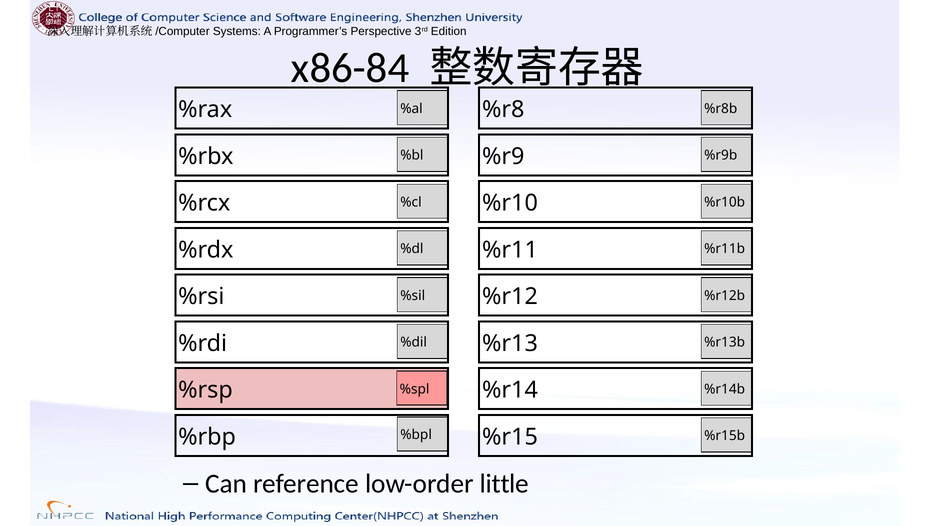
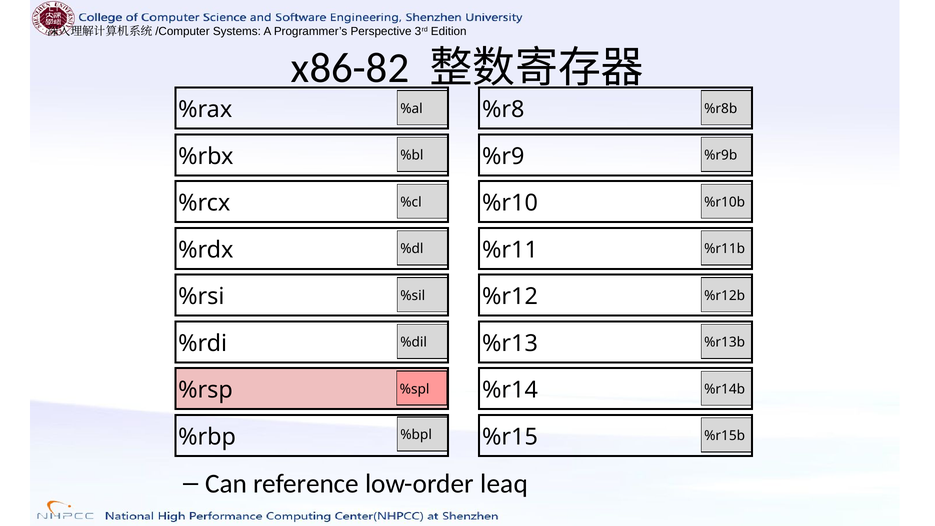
x86-84: x86-84 -> x86-82
little: little -> leaq
